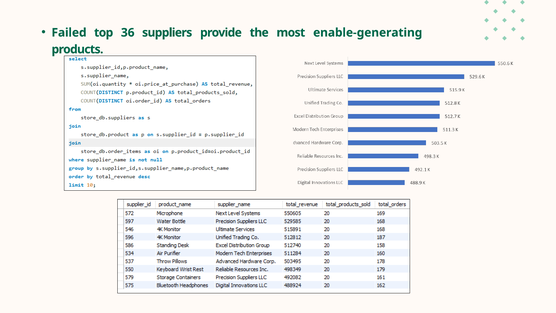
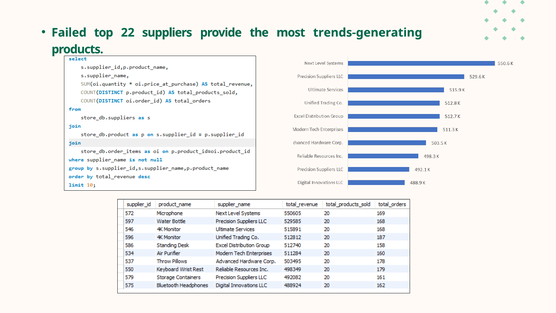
36: 36 -> 22
enable-generating: enable-generating -> trends-generating
